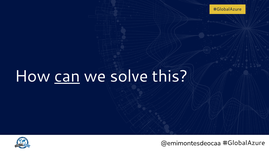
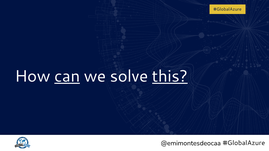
this underline: none -> present
